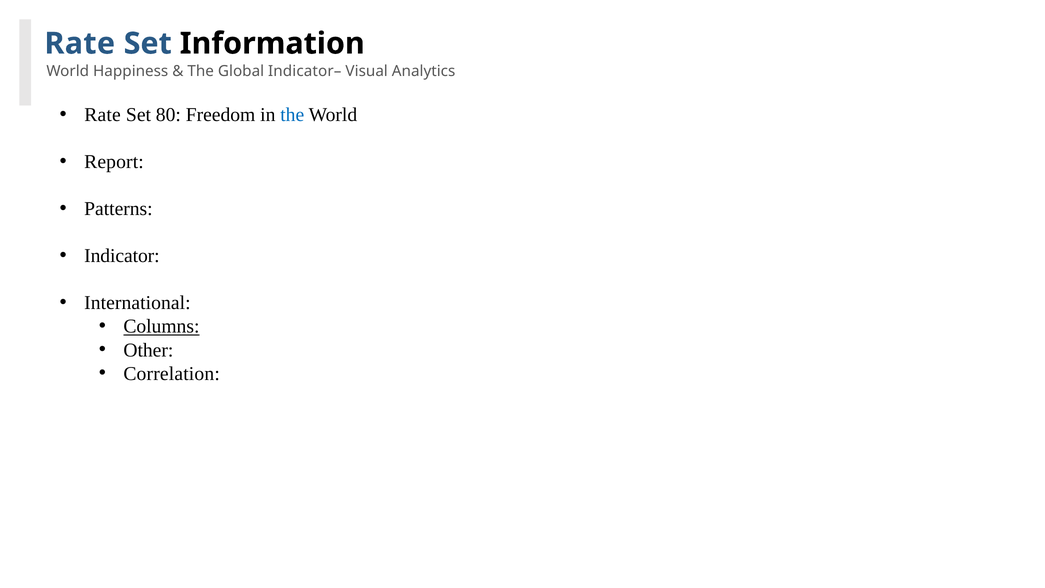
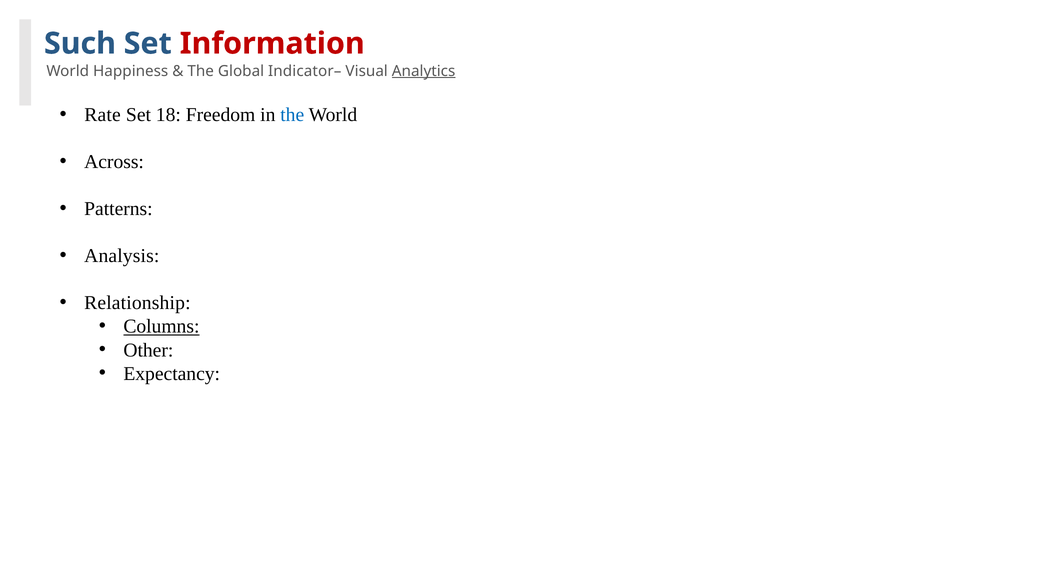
Rate at (80, 44): Rate -> Such
Information colour: black -> red
Analytics underline: none -> present
80: 80 -> 18
Report: Report -> Across
Indicator: Indicator -> Analysis
International: International -> Relationship
Correlation: Correlation -> Expectancy
